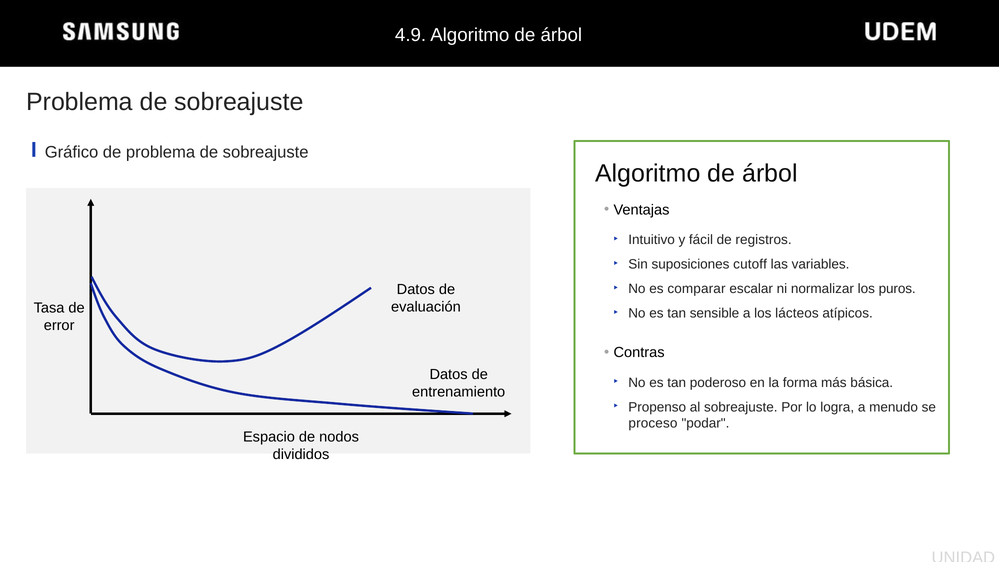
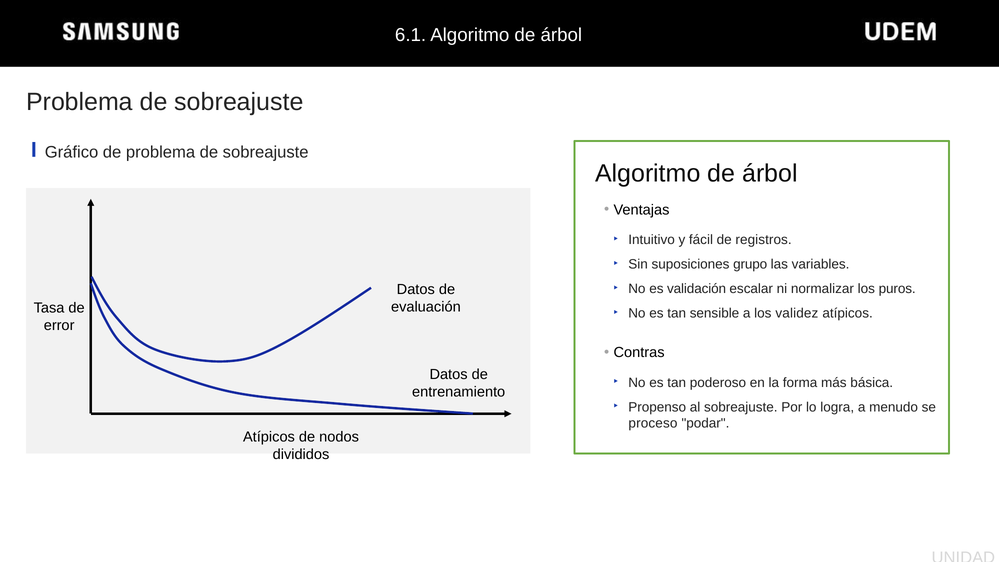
4.9: 4.9 -> 6.1
cutoff: cutoff -> grupo
comparar: comparar -> validación
lácteos: lácteos -> validez
Espacio at (269, 437): Espacio -> Atípicos
